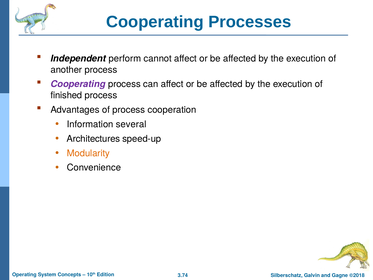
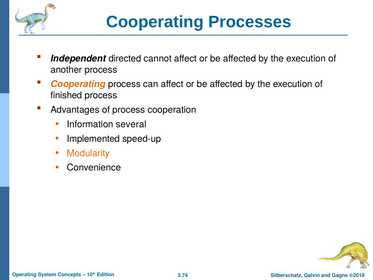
perform: perform -> directed
Cooperating at (78, 84) colour: purple -> orange
Architectures: Architectures -> Implemented
